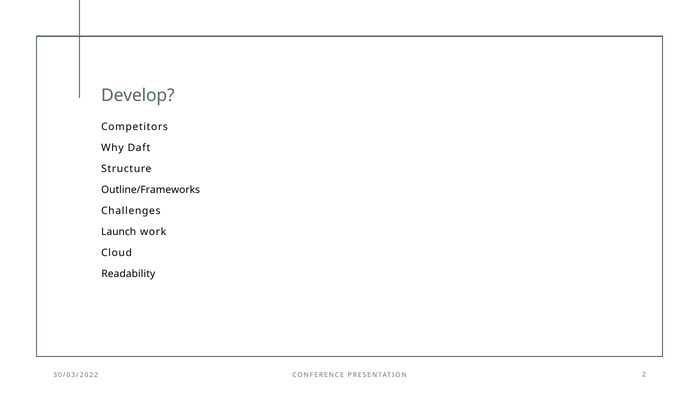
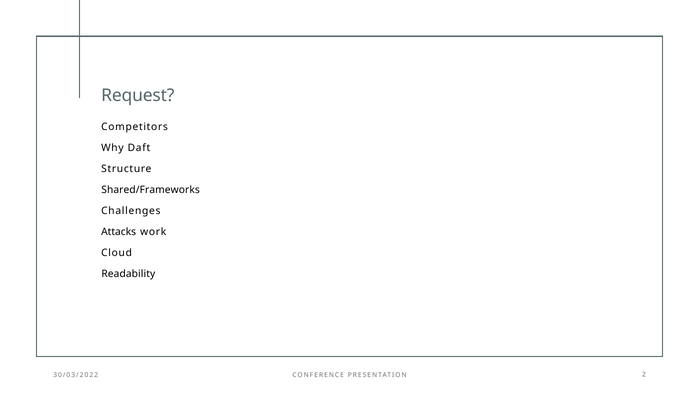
Develop: Develop -> Request
Outline/Frameworks: Outline/Frameworks -> Shared/Frameworks
Launch: Launch -> Attacks
